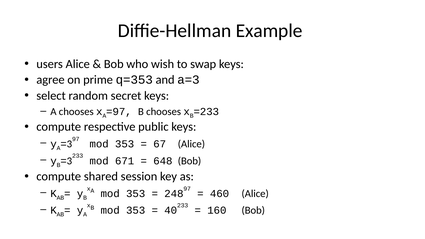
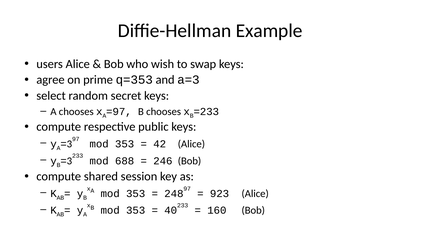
67: 67 -> 42
671: 671 -> 688
648: 648 -> 246
460: 460 -> 923
